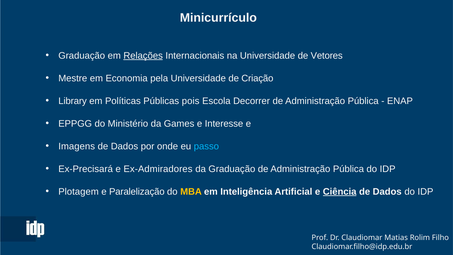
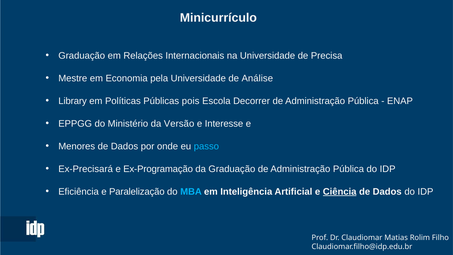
Relações underline: present -> none
Vetores: Vetores -> Precisa
Criação: Criação -> Análise
Games: Games -> Versão
Imagens: Imagens -> Menores
Ex-Admiradores: Ex-Admiradores -> Ex-Programação
Plotagem: Plotagem -> Eficiência
MBA colour: yellow -> light blue
